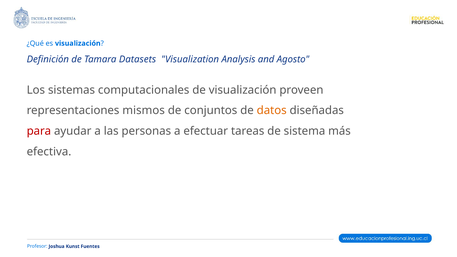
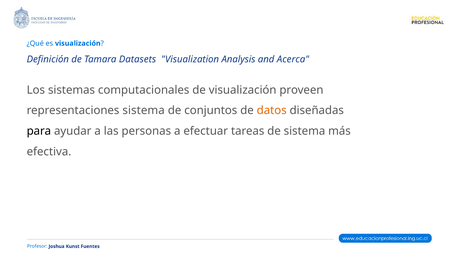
Agosto: Agosto -> Acerca
representaciones mismos: mismos -> sistema
para colour: red -> black
